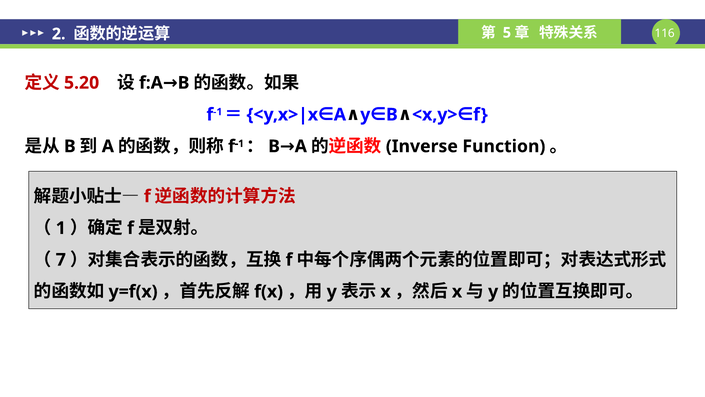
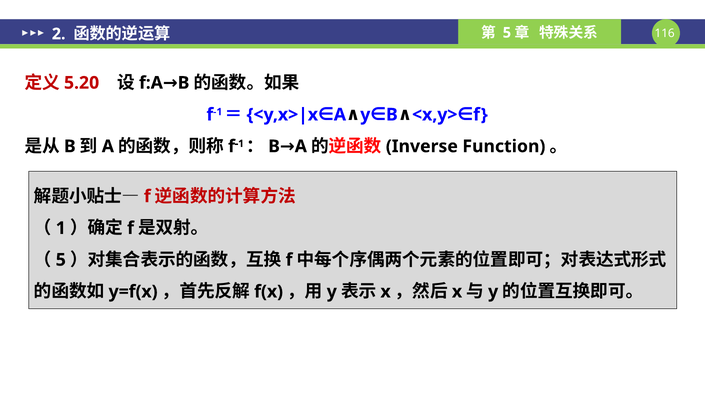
7 at (61, 260): 7 -> 5
